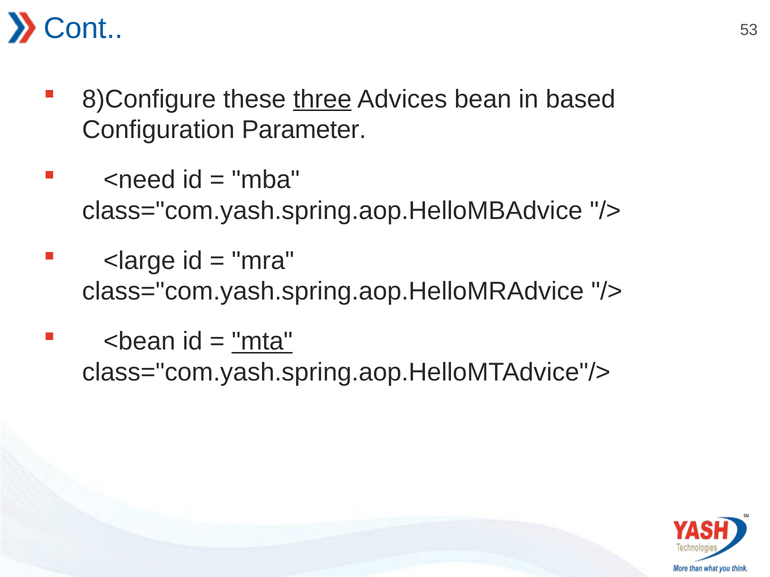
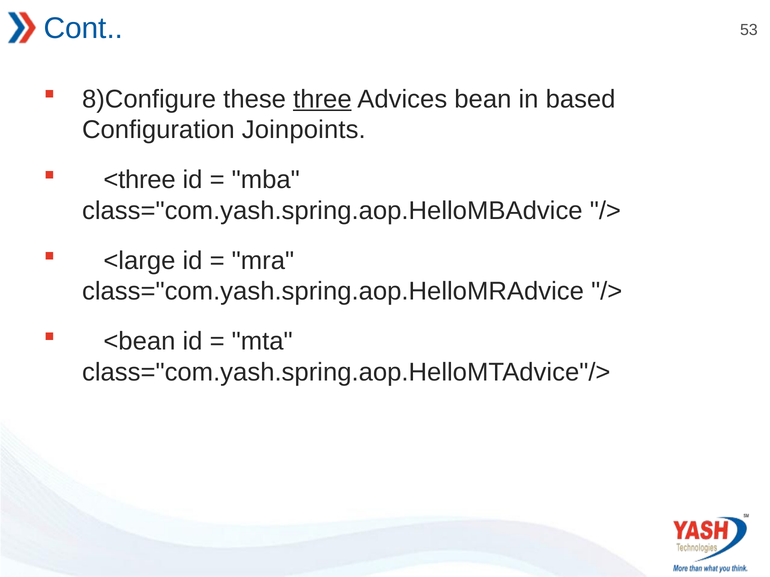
Parameter: Parameter -> Joinpoints
<need: <need -> <three
mta underline: present -> none
